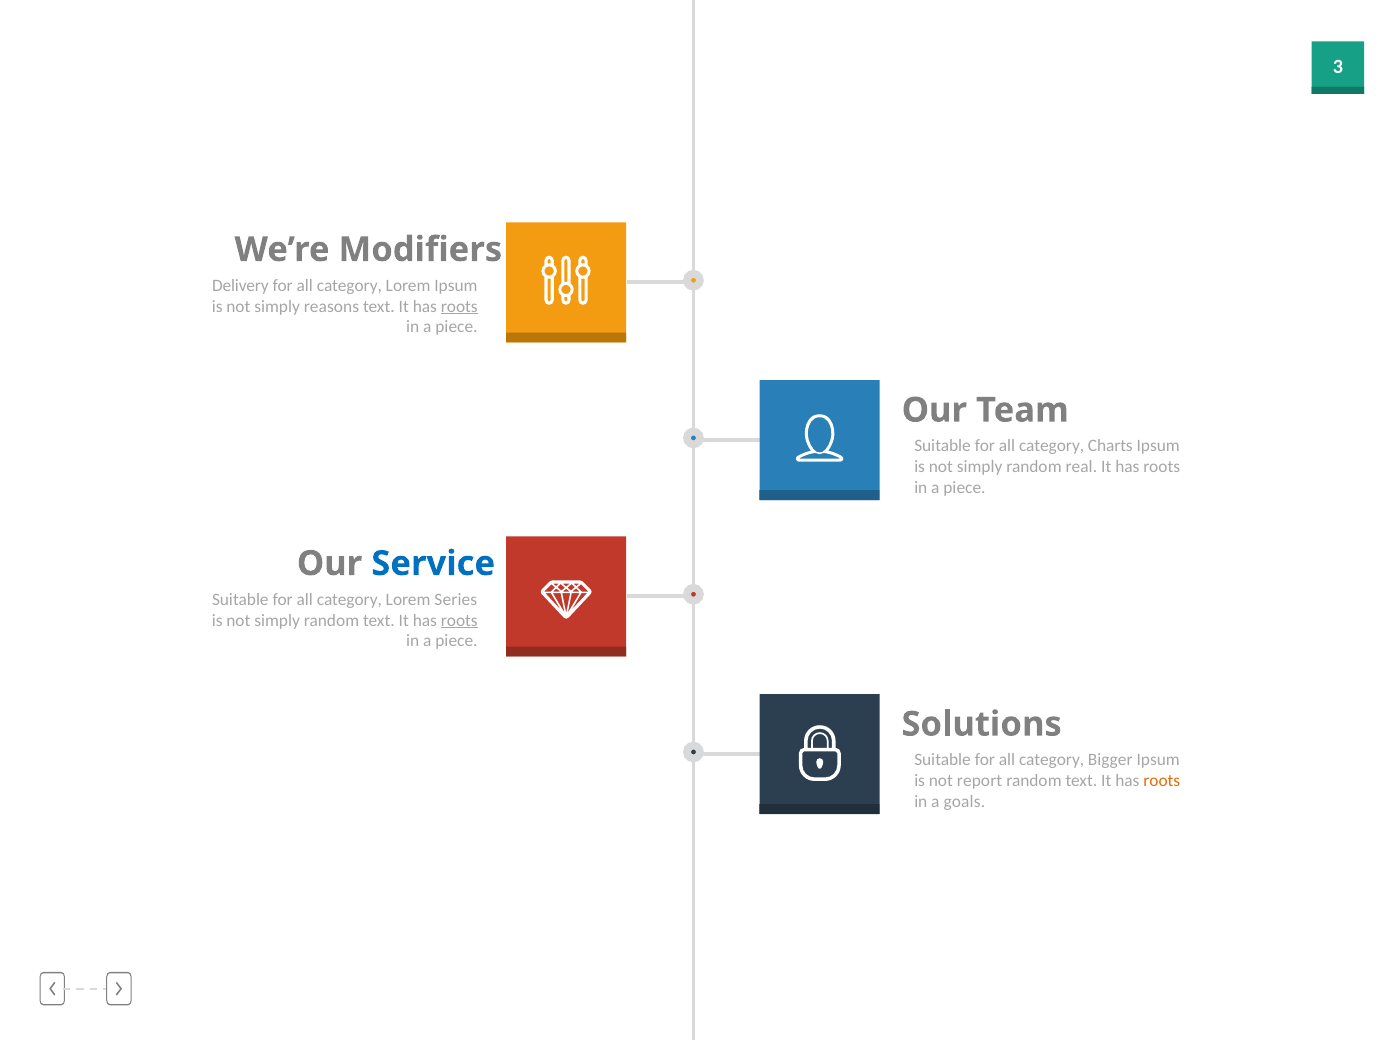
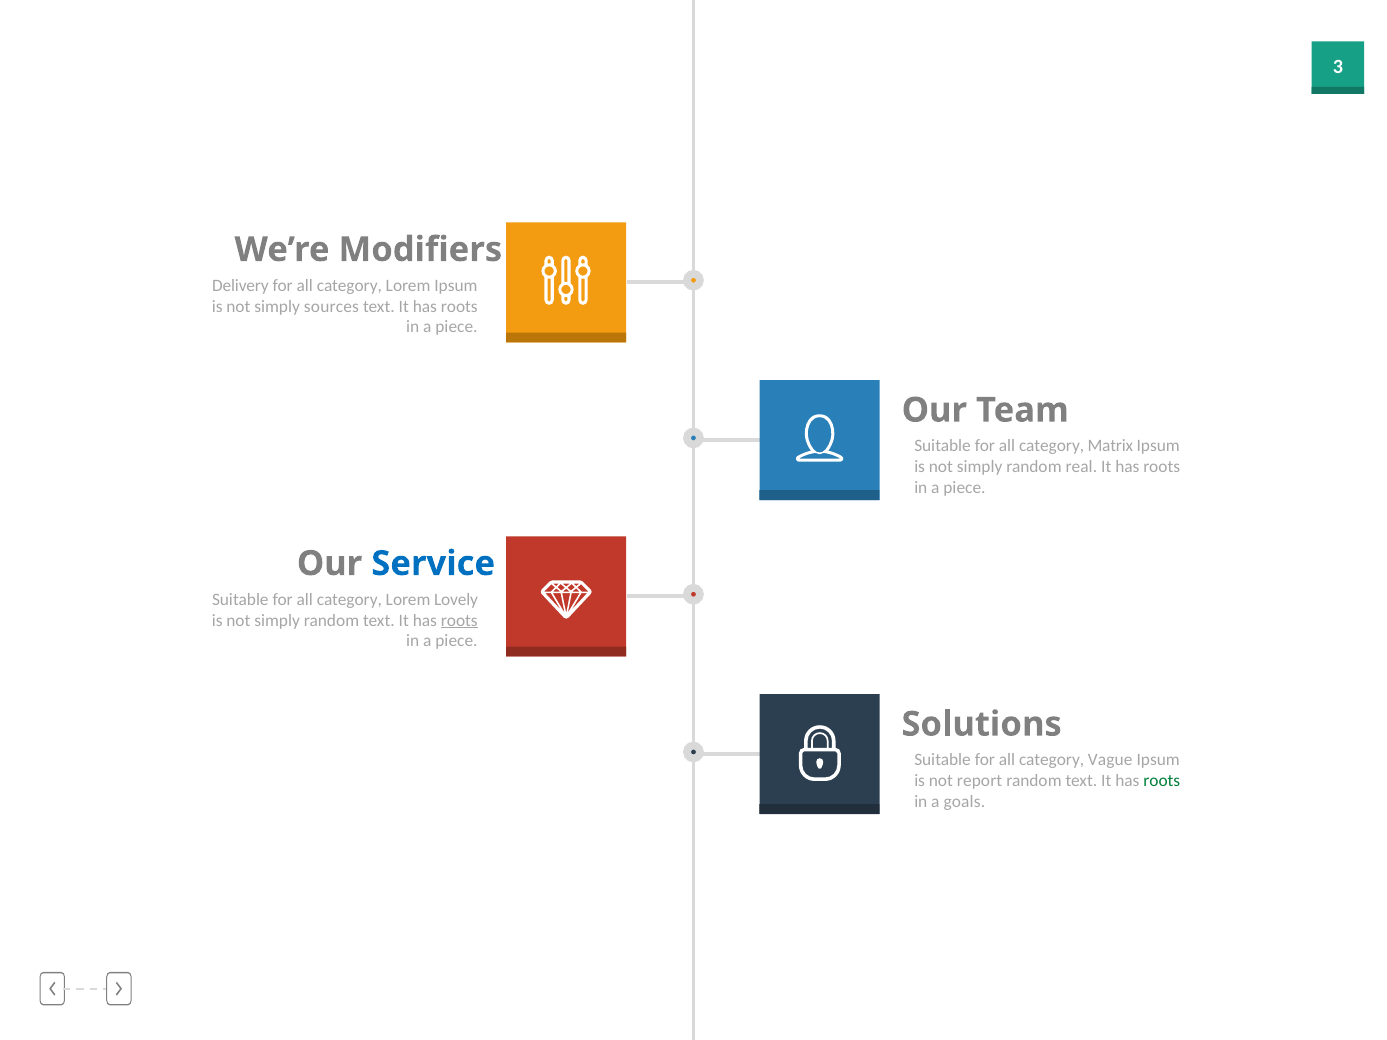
reasons: reasons -> sources
roots at (459, 306) underline: present -> none
Charts: Charts -> Matrix
Series: Series -> Lovely
Bigger: Bigger -> Vague
roots at (1162, 781) colour: orange -> green
